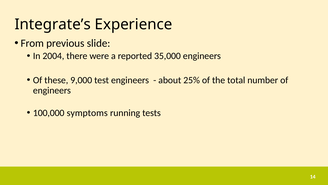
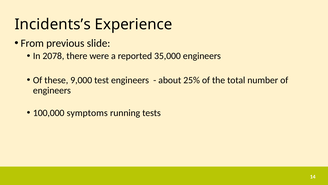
Integrate’s: Integrate’s -> Incidents’s
2004: 2004 -> 2078
